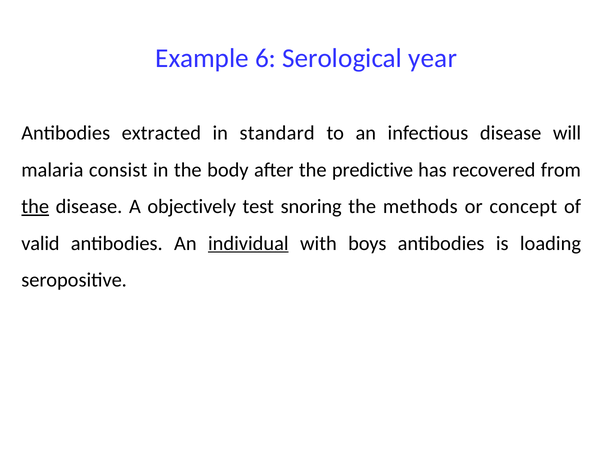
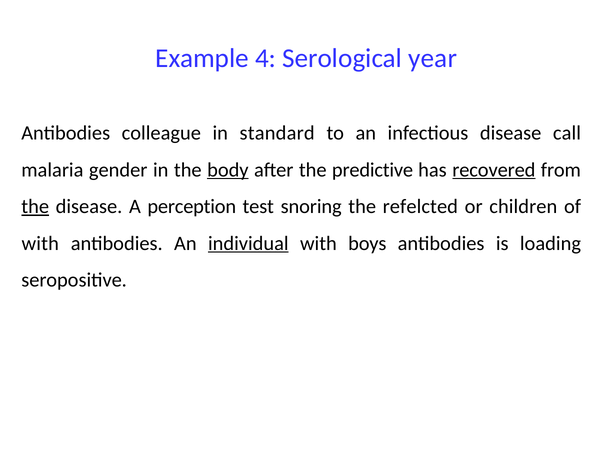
6: 6 -> 4
extracted: extracted -> colleague
will: will -> call
consist: consist -> gender
body underline: none -> present
recovered underline: none -> present
objectively: objectively -> perception
methods: methods -> refelcted
concept: concept -> children
valid at (40, 244): valid -> with
